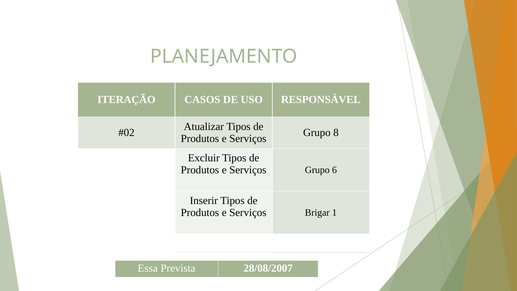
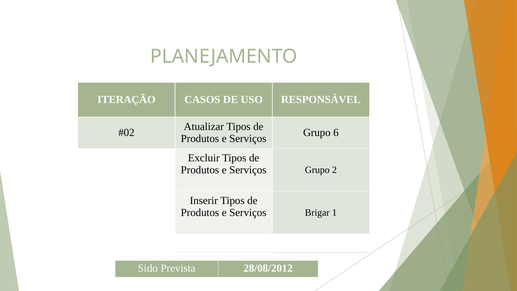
8: 8 -> 6
6: 6 -> 2
Essa: Essa -> Sido
28/08/2007: 28/08/2007 -> 28/08/2012
